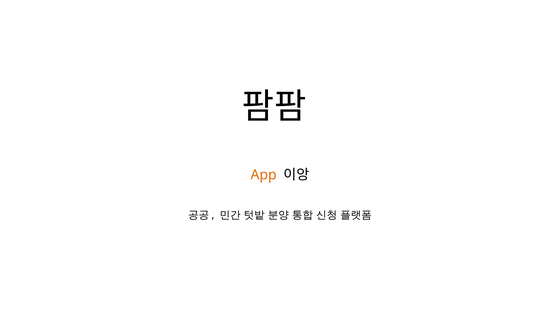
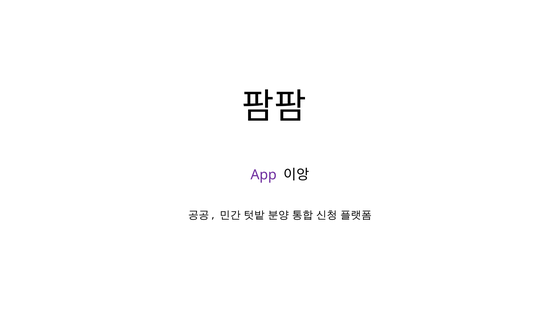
App colour: orange -> purple
